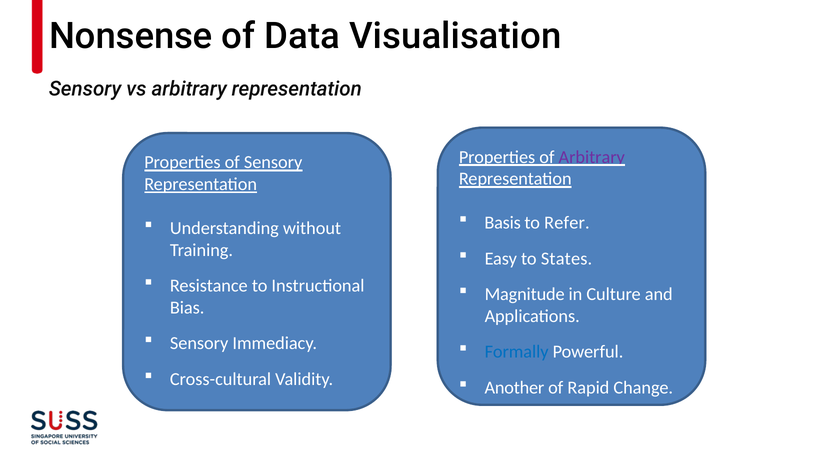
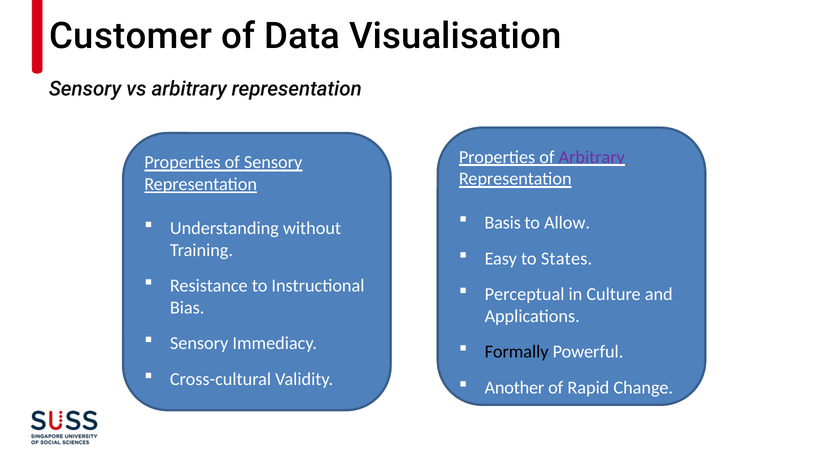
Nonsense: Nonsense -> Customer
Refer: Refer -> Allow
Magnitude: Magnitude -> Perceptual
Formally colour: blue -> black
